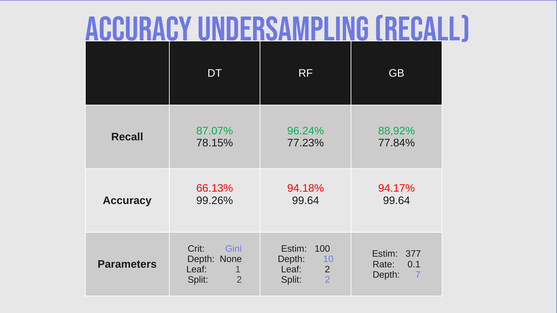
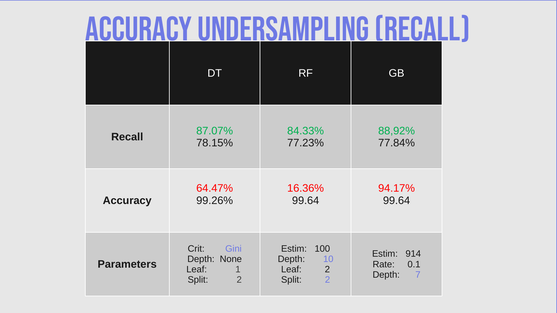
96.24%: 96.24% -> 84.33%
66.13%: 66.13% -> 64.47%
94.18%: 94.18% -> 16.36%
377: 377 -> 914
